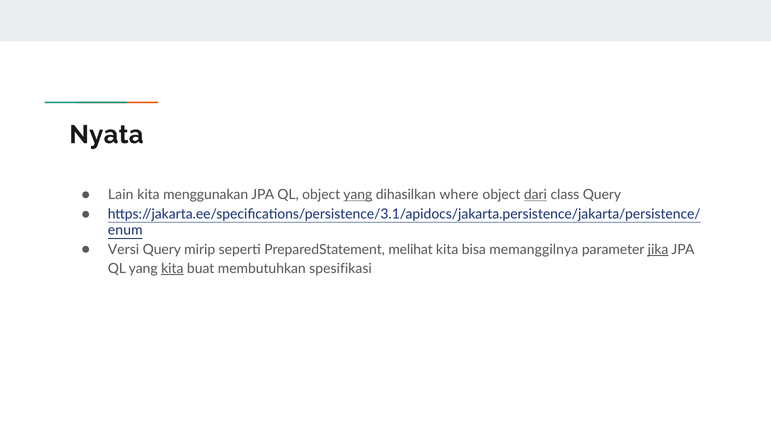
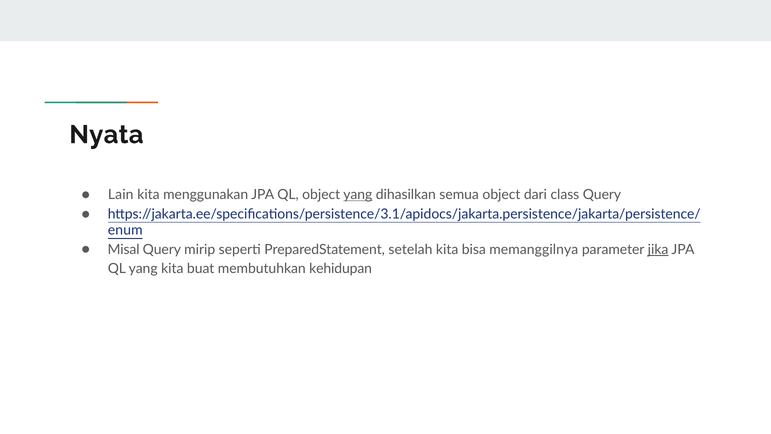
where: where -> semua
dari underline: present -> none
Versi: Versi -> Misal
melihat: melihat -> setelah
kita at (172, 268) underline: present -> none
spesifikasi: spesifikasi -> kehidupan
